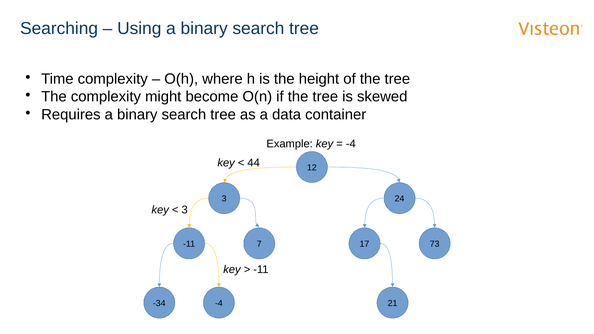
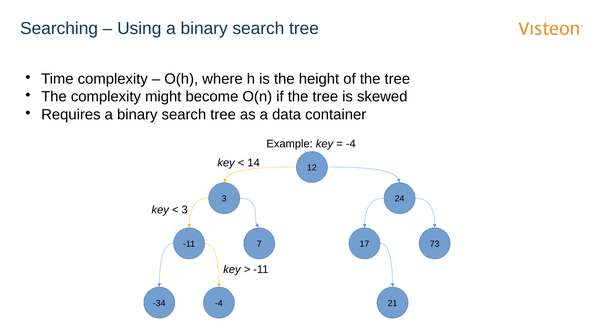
44: 44 -> 14
